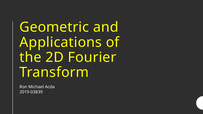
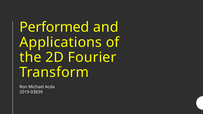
Geometric: Geometric -> Performed
